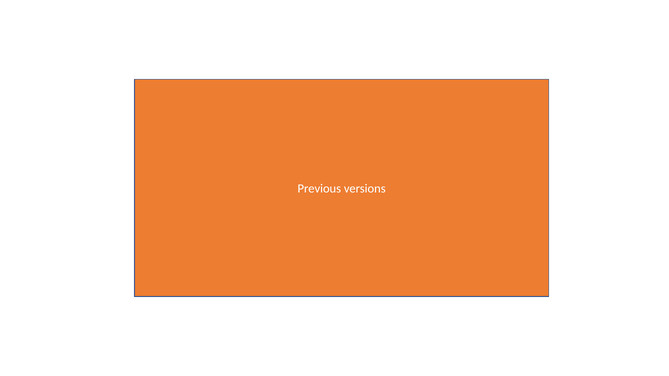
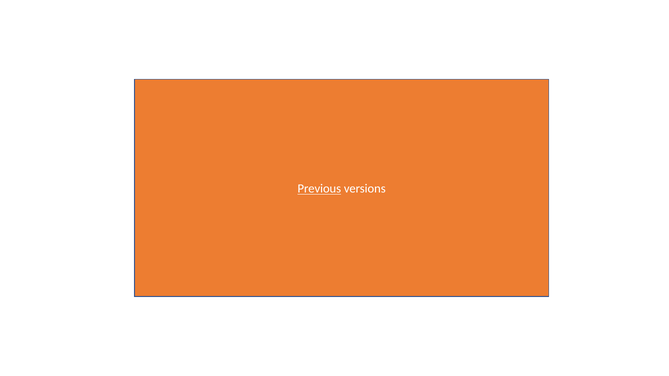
Previous underline: none -> present
